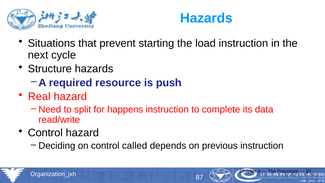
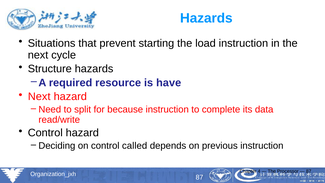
push: push -> have
Real at (39, 97): Real -> Next
happens: happens -> because
